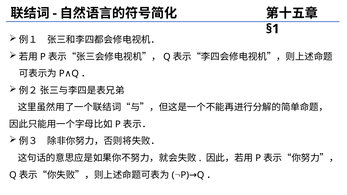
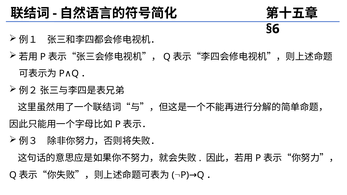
§1: §1 -> §6
